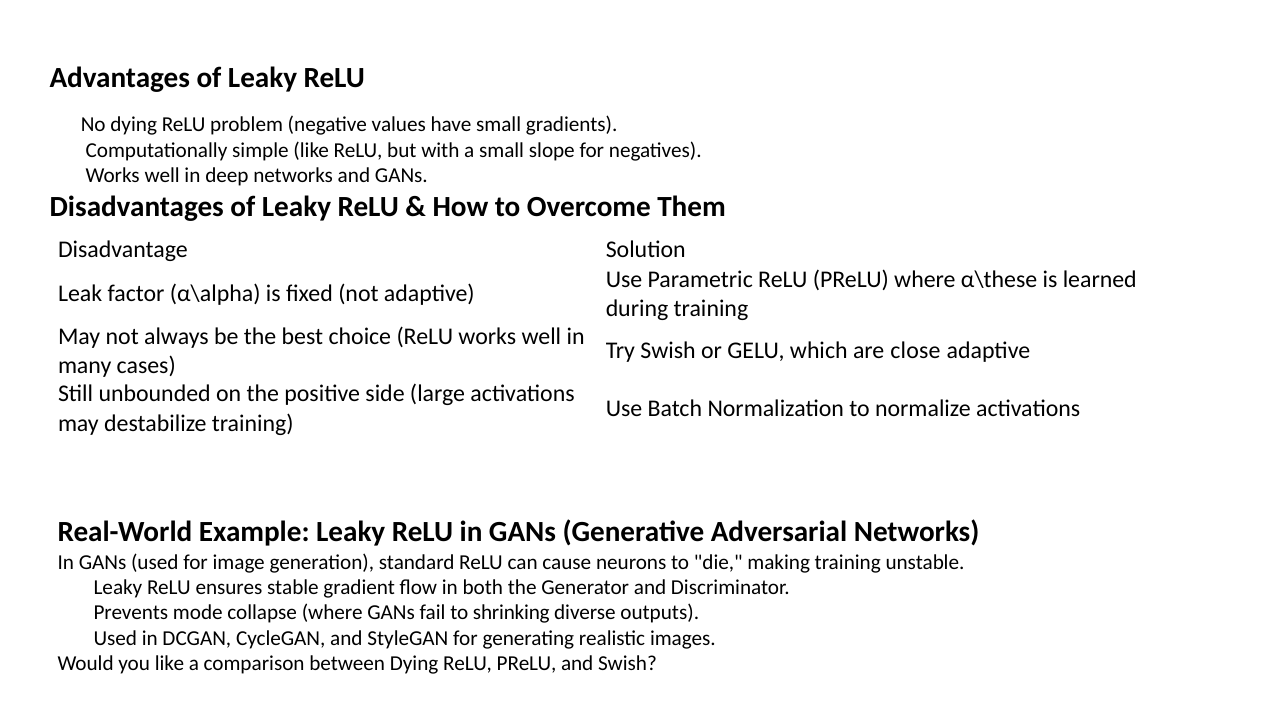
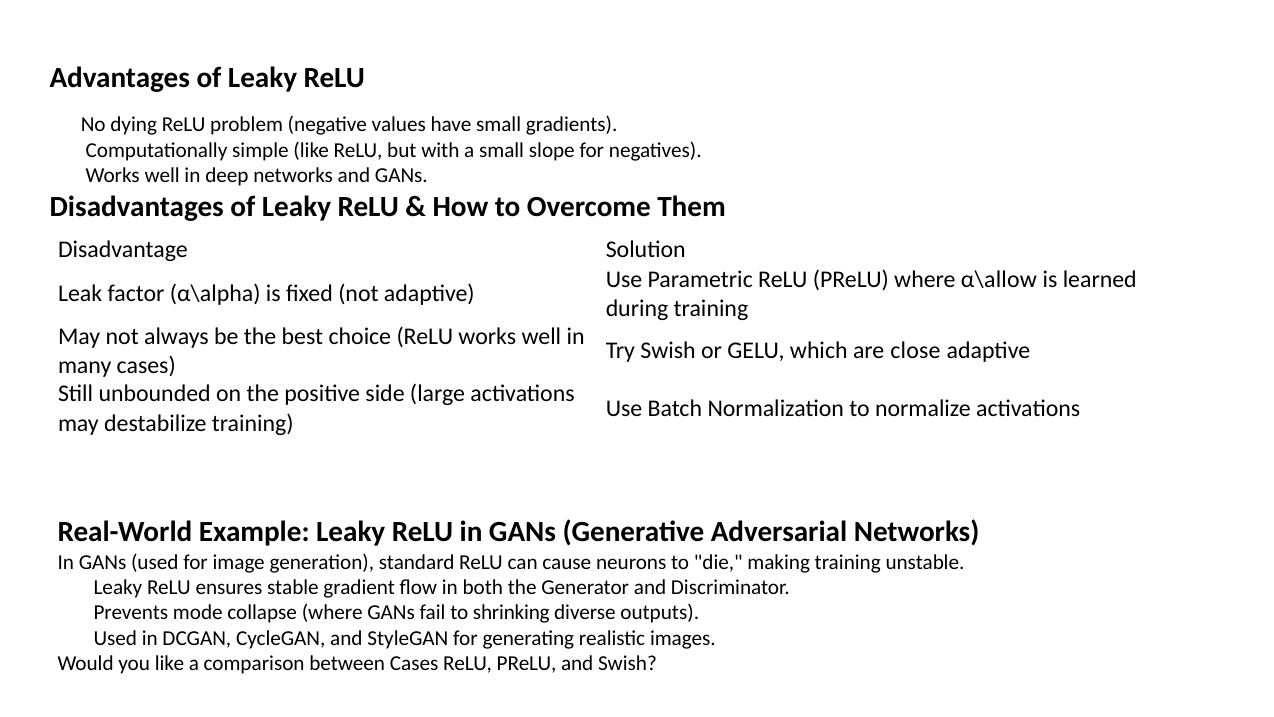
α\these: α\these -> α\allow
between Dying: Dying -> Cases
